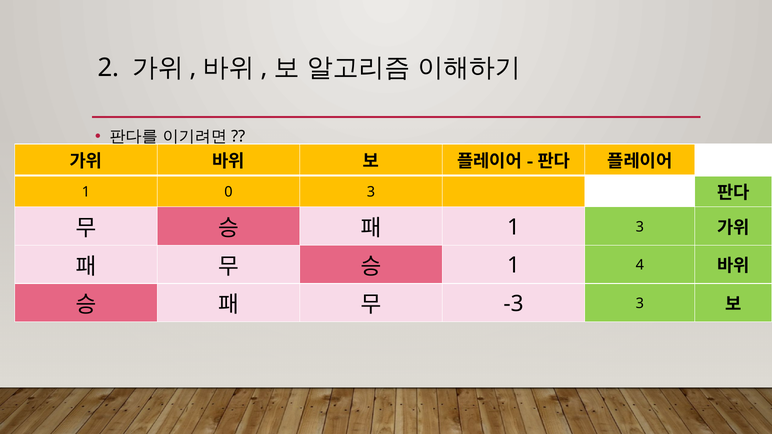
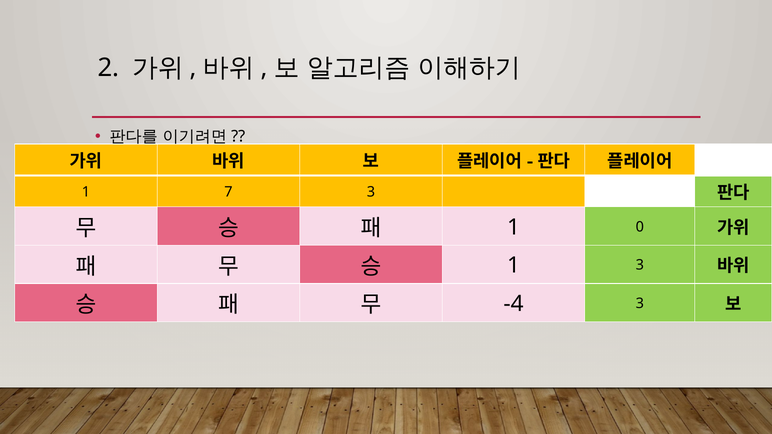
0: 0 -> 7
1 3: 3 -> 0
1 4: 4 -> 3
-3: -3 -> -4
